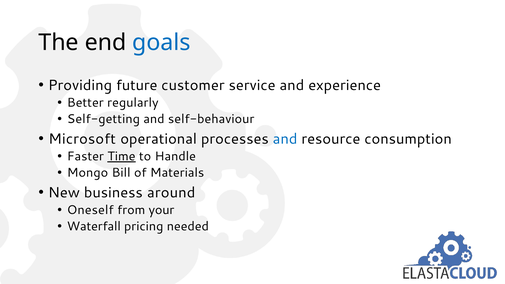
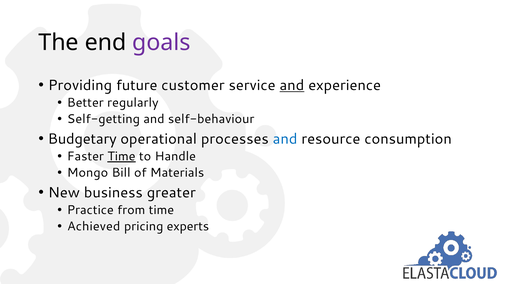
goals colour: blue -> purple
and at (292, 85) underline: none -> present
Microsoft: Microsoft -> Budgetary
around: around -> greater
Oneself: Oneself -> Practice
from your: your -> time
Waterfall: Waterfall -> Achieved
needed: needed -> experts
